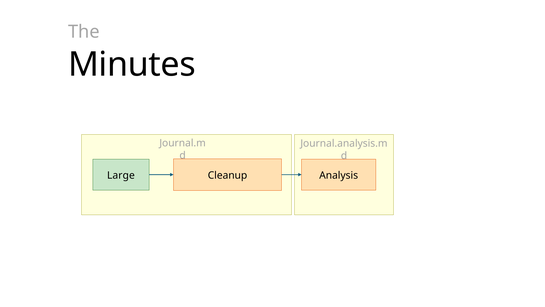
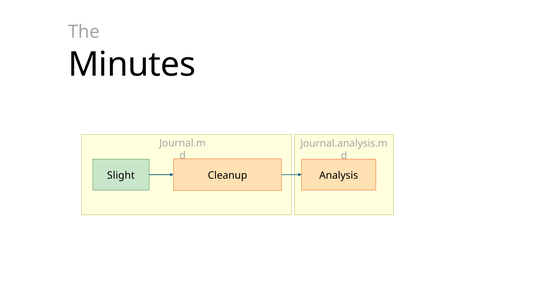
Large: Large -> Slight
